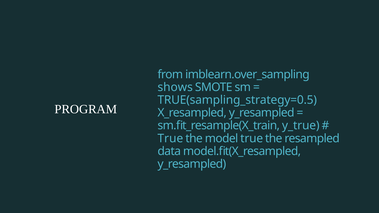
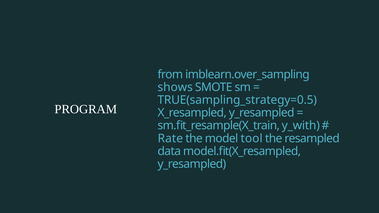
y_true: y_true -> y_with
True at (170, 138): True -> Rate
model true: true -> tool
